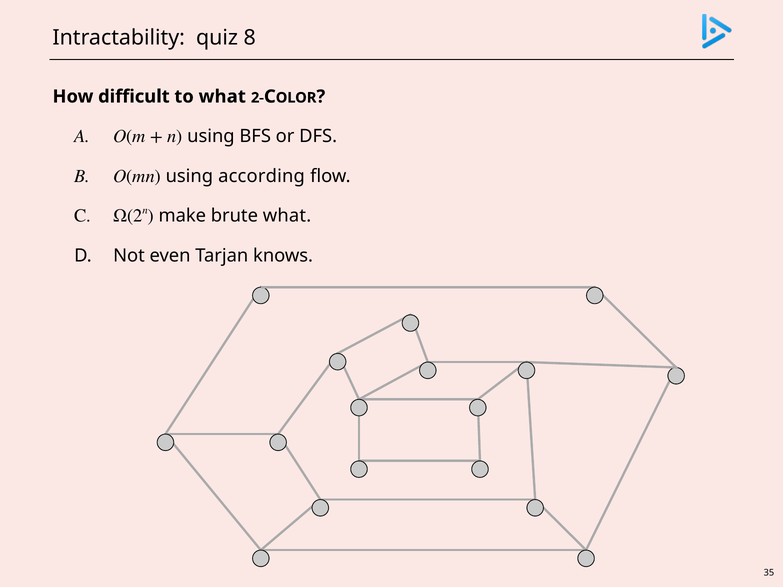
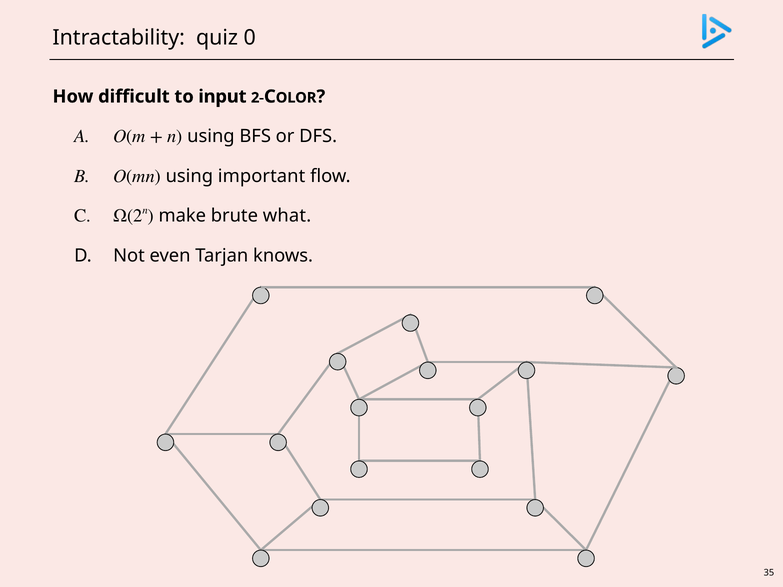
8: 8 -> 0
to what: what -> input
according: according -> important
